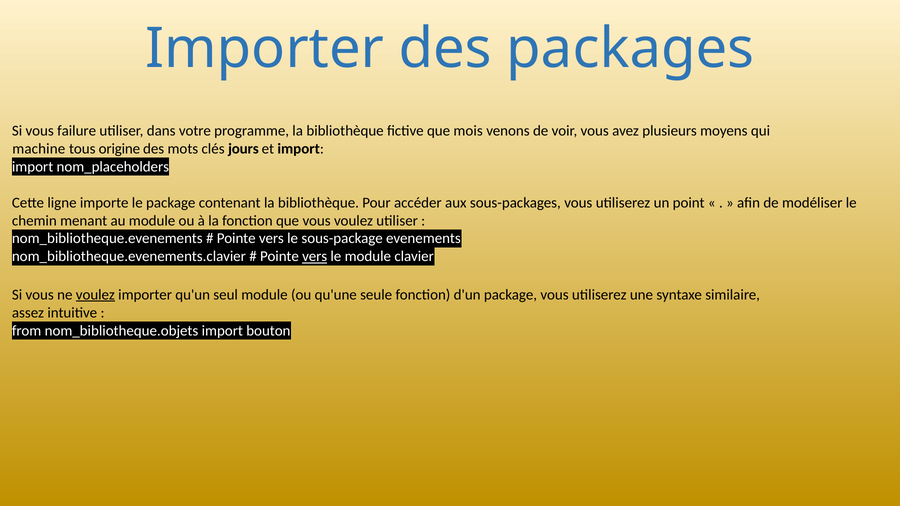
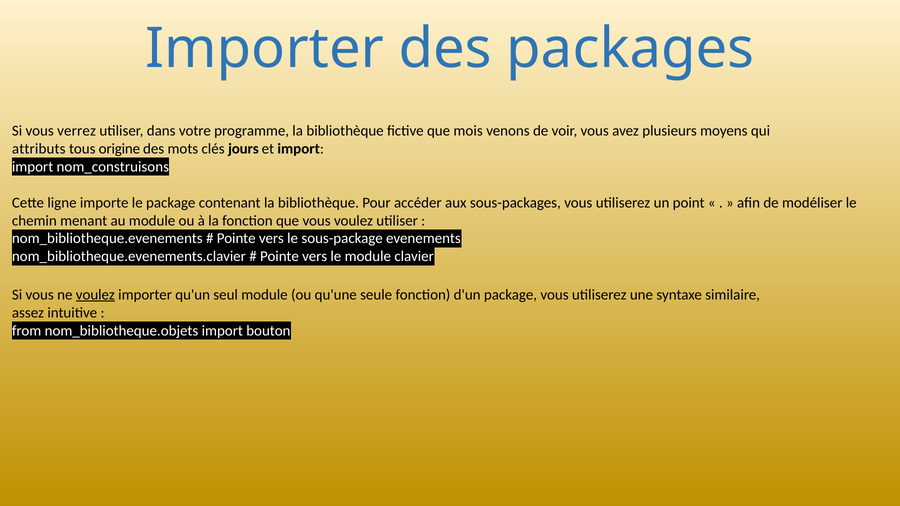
failure: failure -> verrez
machine: machine -> attributs
nom_placeholders: nom_placeholders -> nom_construisons
vers at (315, 257) underline: present -> none
